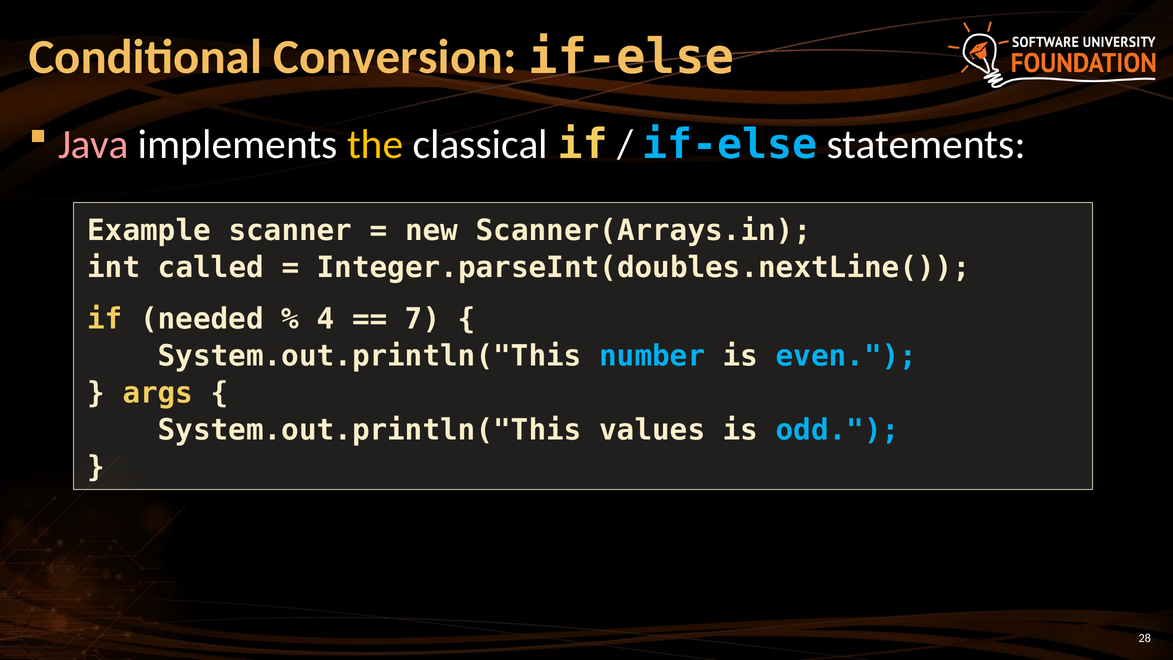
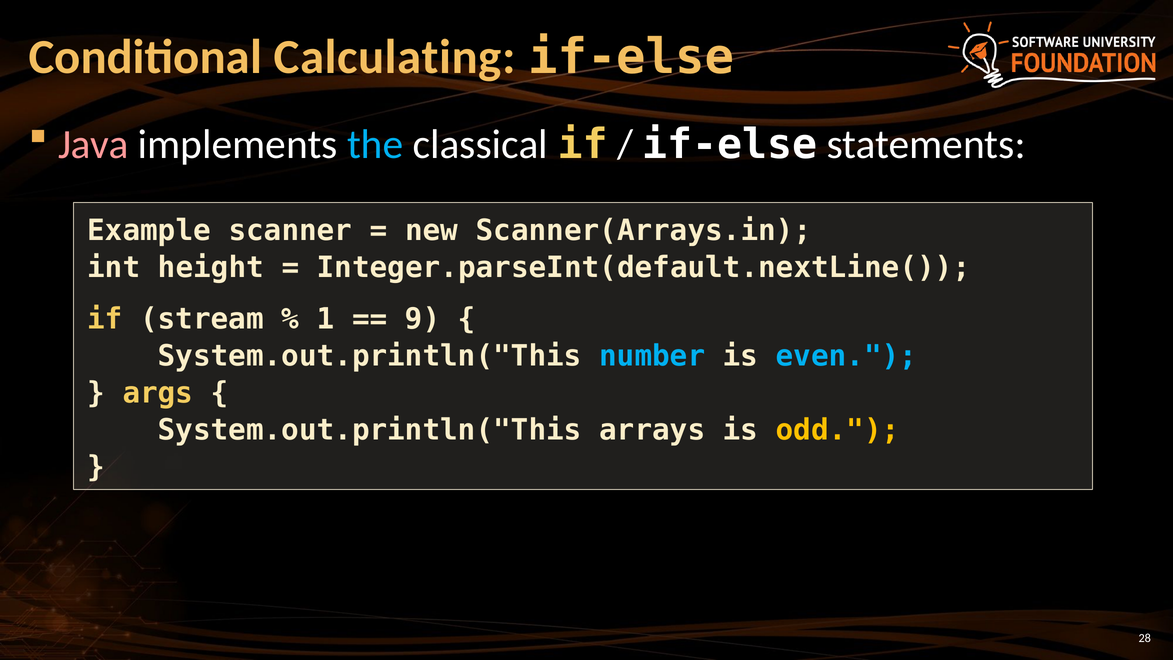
Conversion: Conversion -> Calculating
the colour: yellow -> light blue
if-else at (730, 145) colour: light blue -> white
called: called -> height
Integer.parseInt(doubles.nextLine(: Integer.parseInt(doubles.nextLine( -> Integer.parseInt(default.nextLine(
needed: needed -> stream
4: 4 -> 1
7: 7 -> 9
values: values -> arrays
odd colour: light blue -> yellow
